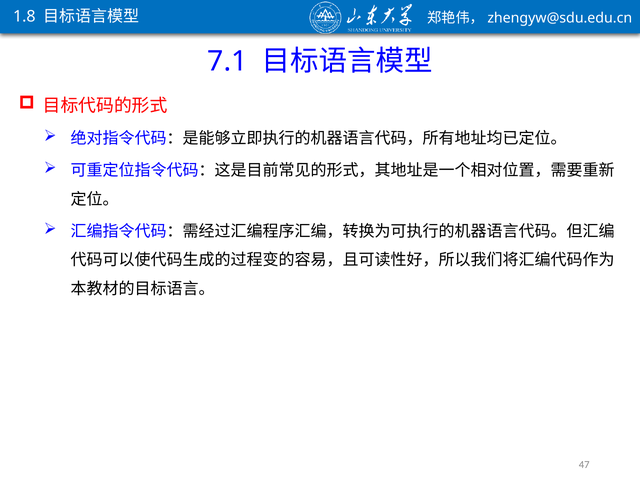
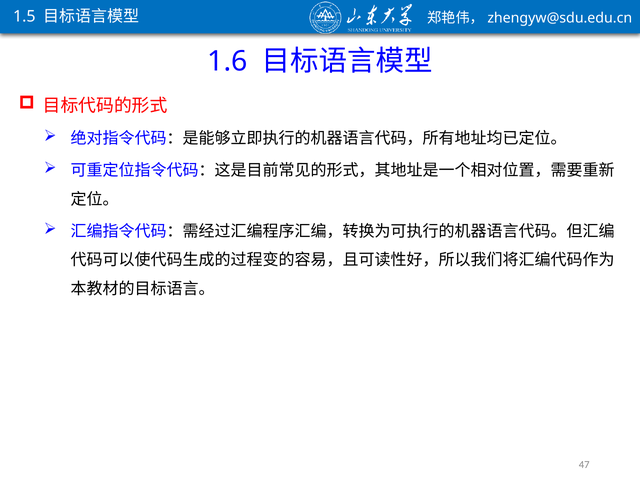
1.8: 1.8 -> 1.5
7.1: 7.1 -> 1.6
